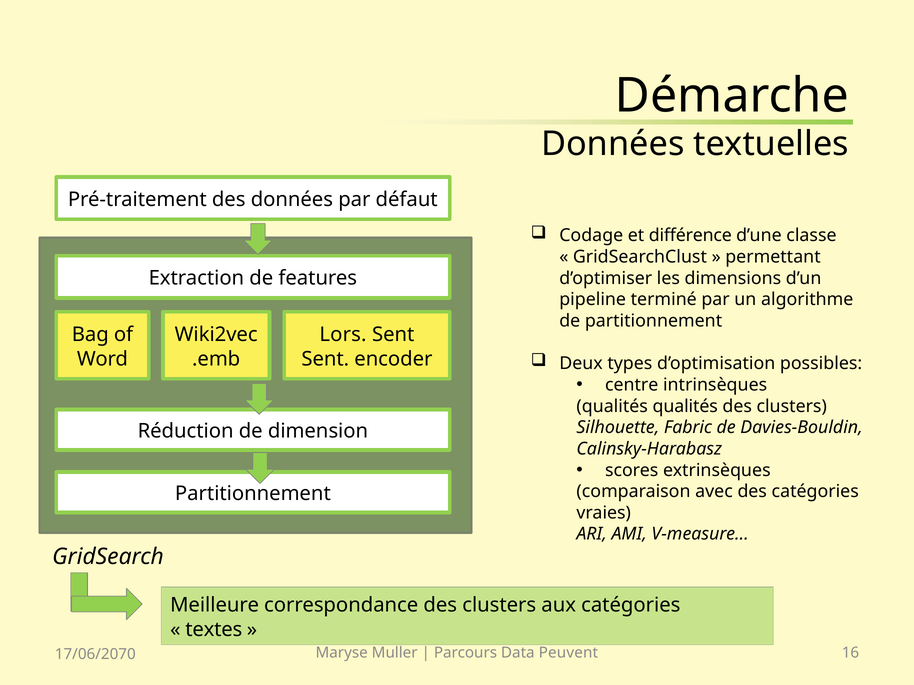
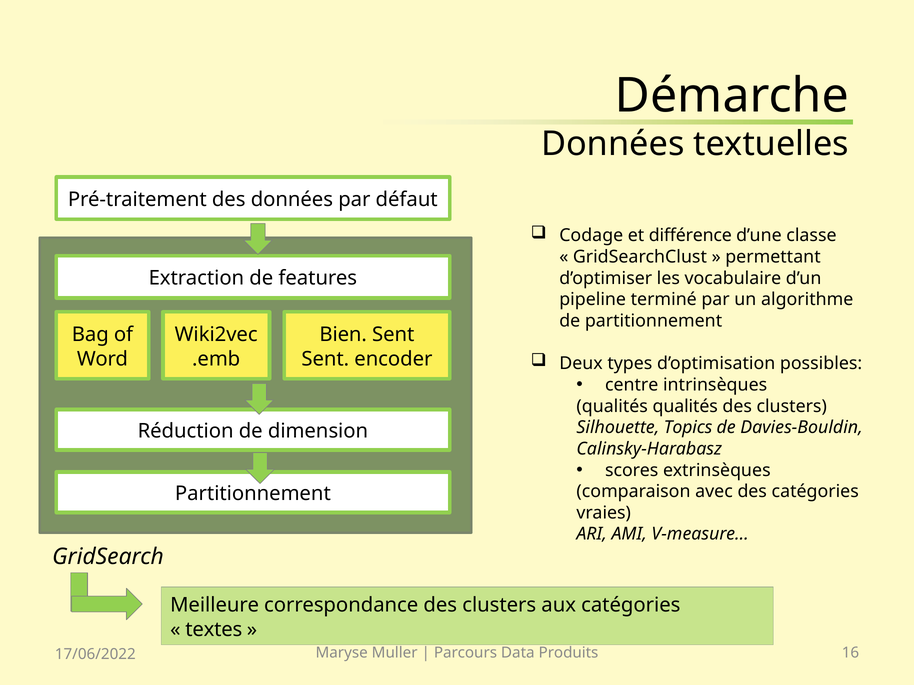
dimensions: dimensions -> vocabulaire
Lors: Lors -> Bien
Fabric: Fabric -> Topics
Peuvent: Peuvent -> Produits
17/06/2070: 17/06/2070 -> 17/06/2022
